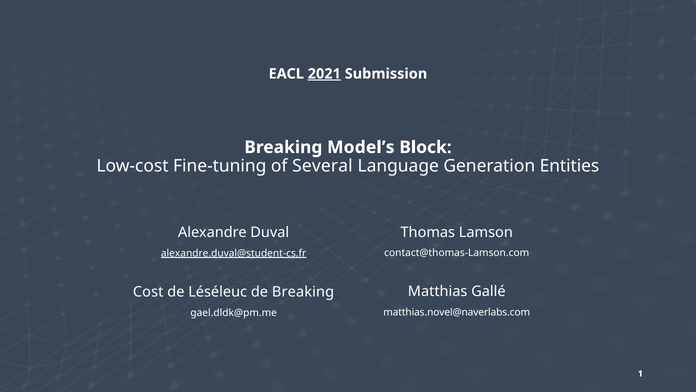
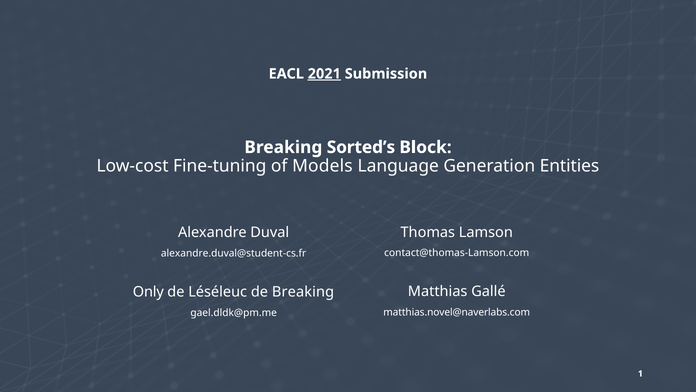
Model’s: Model’s -> Sorted’s
Several: Several -> Models
alexandre.duval@student-cs.fr underline: present -> none
Cost: Cost -> Only
